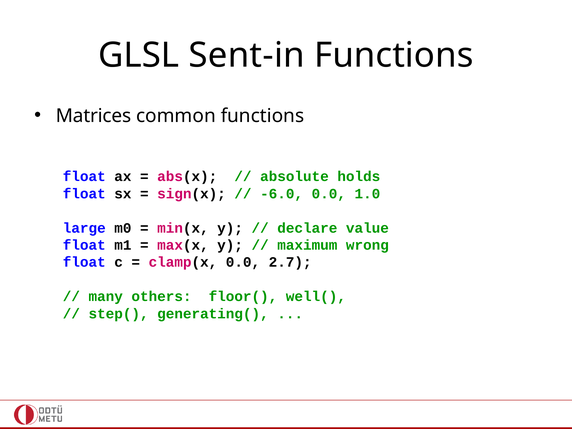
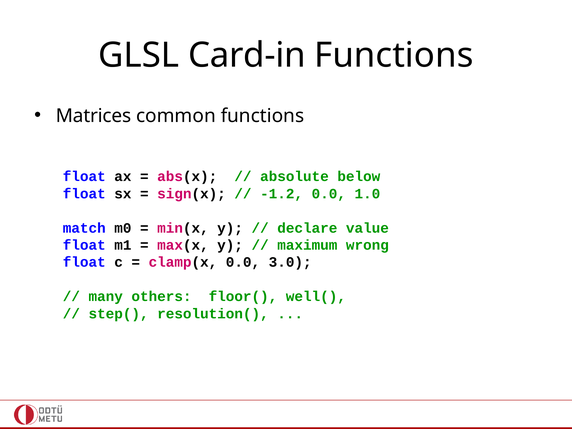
Sent-in: Sent-in -> Card-in
holds: holds -> below
-6.0: -6.0 -> -1.2
large: large -> match
2.7: 2.7 -> 3.0
generating(: generating( -> resolution(
